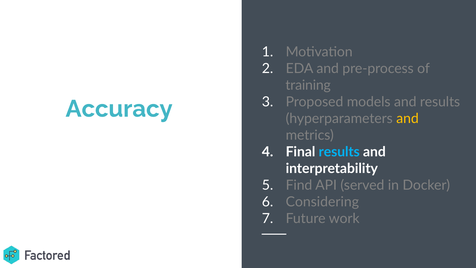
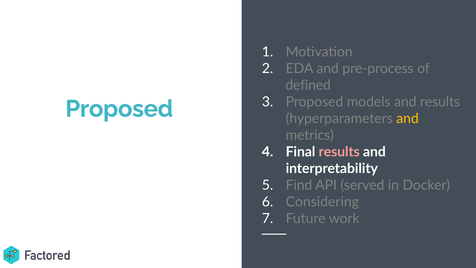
training: training -> defined
Accuracy at (119, 109): Accuracy -> Proposed
results at (339, 152) colour: light blue -> pink
